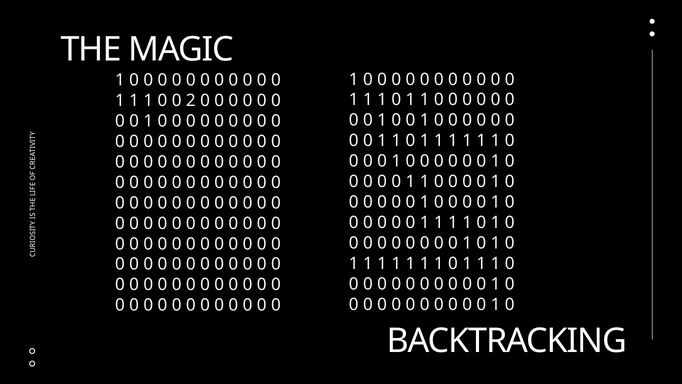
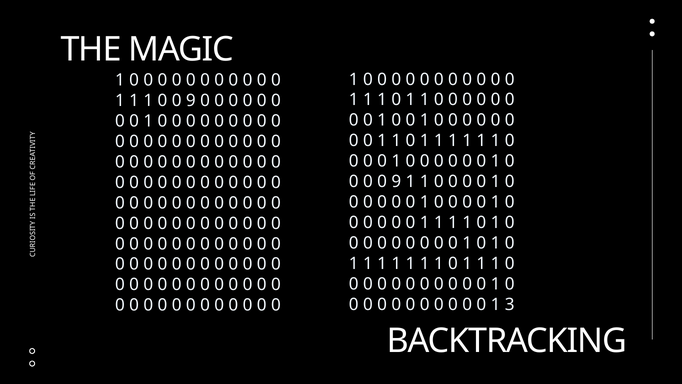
1 0 0 2: 2 -> 9
0 at (396, 182): 0 -> 9
0 at (510, 304): 0 -> 3
